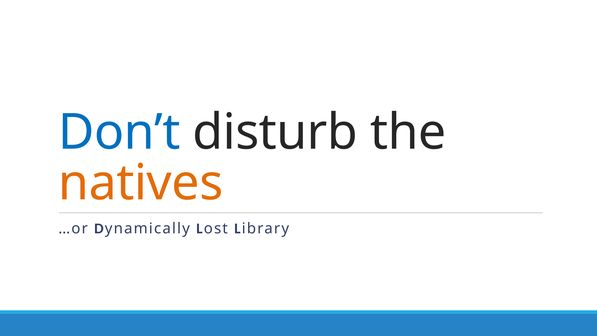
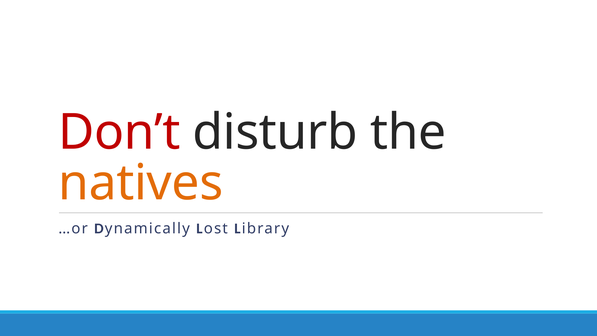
Don’t colour: blue -> red
